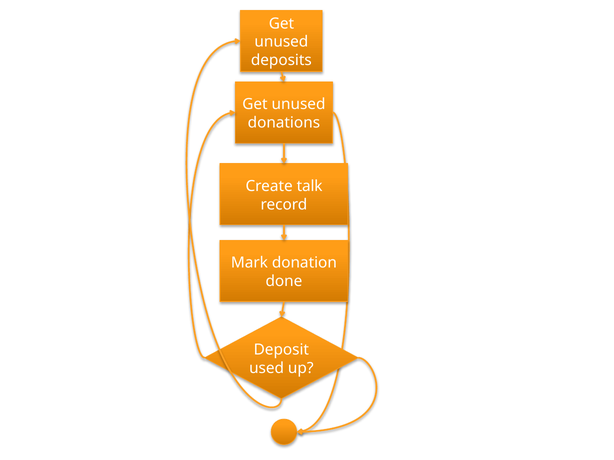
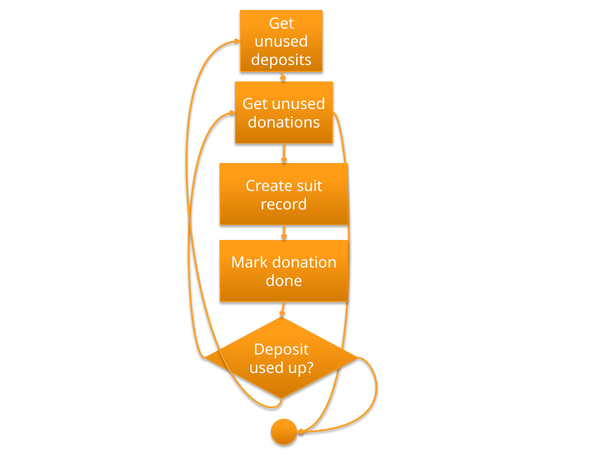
talk: talk -> suit
